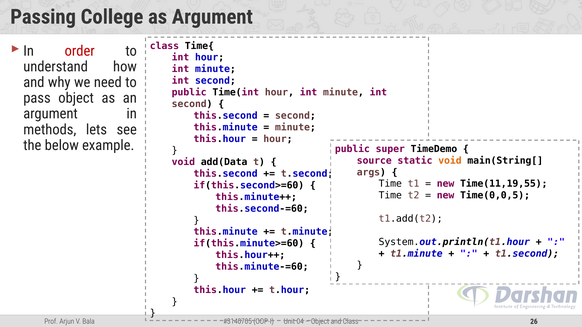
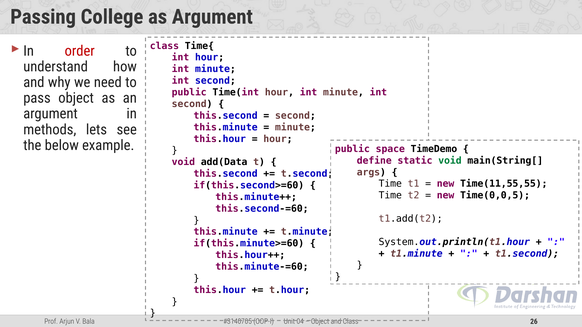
super: super -> space
source: source -> define
void at (450, 161) colour: orange -> green
Time(11,19,55: Time(11,19,55 -> Time(11,55,55
